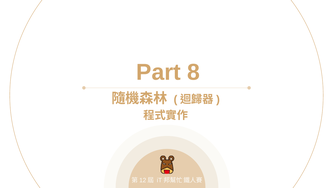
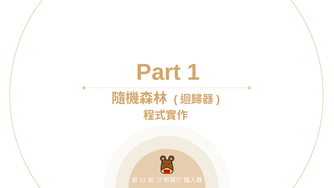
8: 8 -> 1
